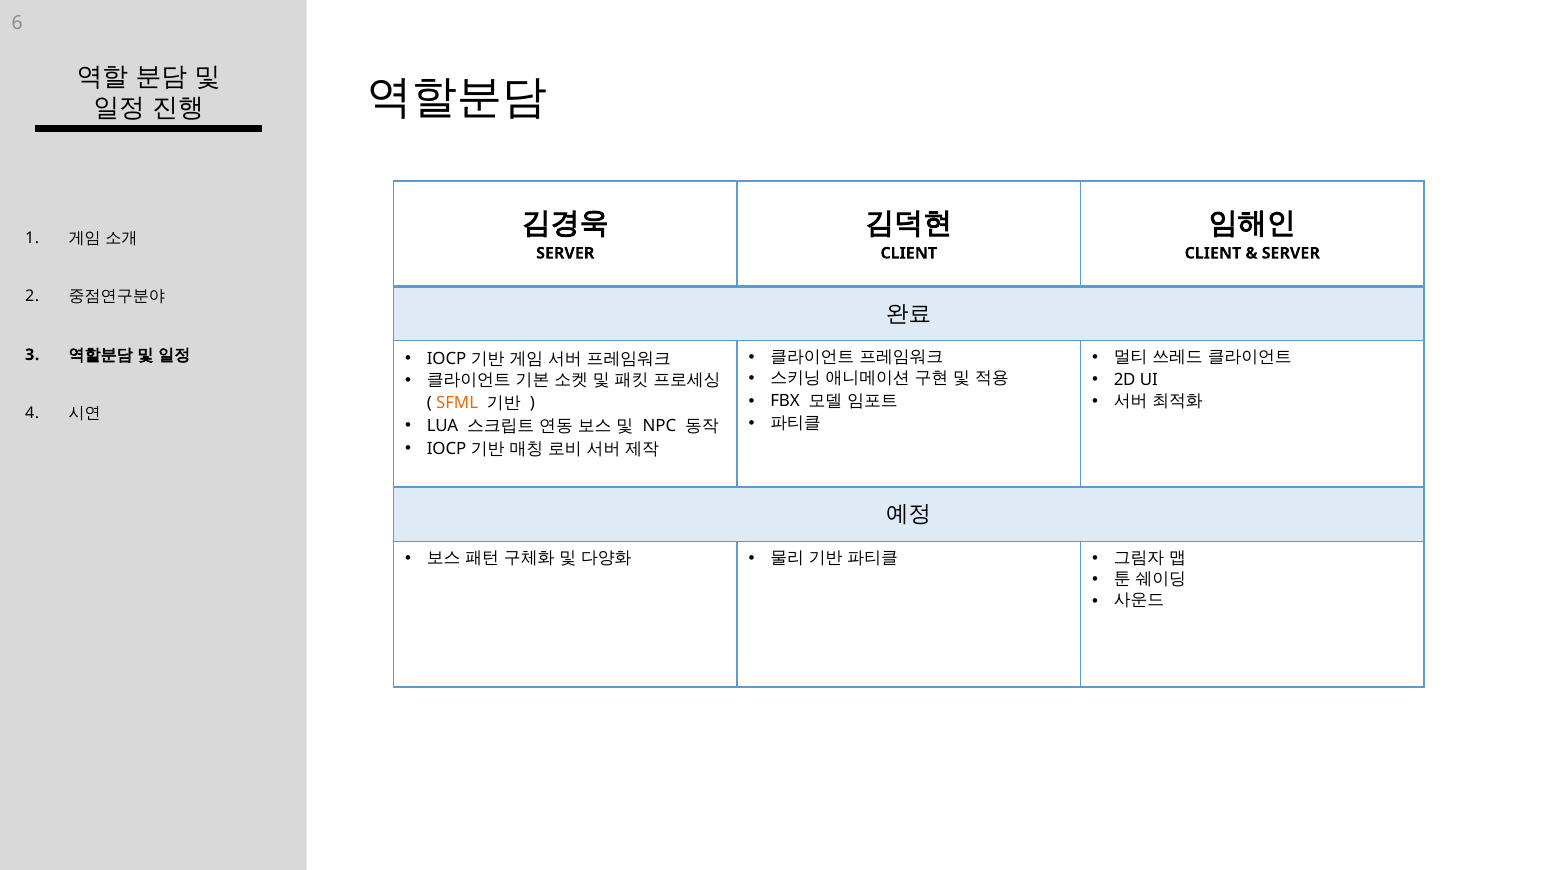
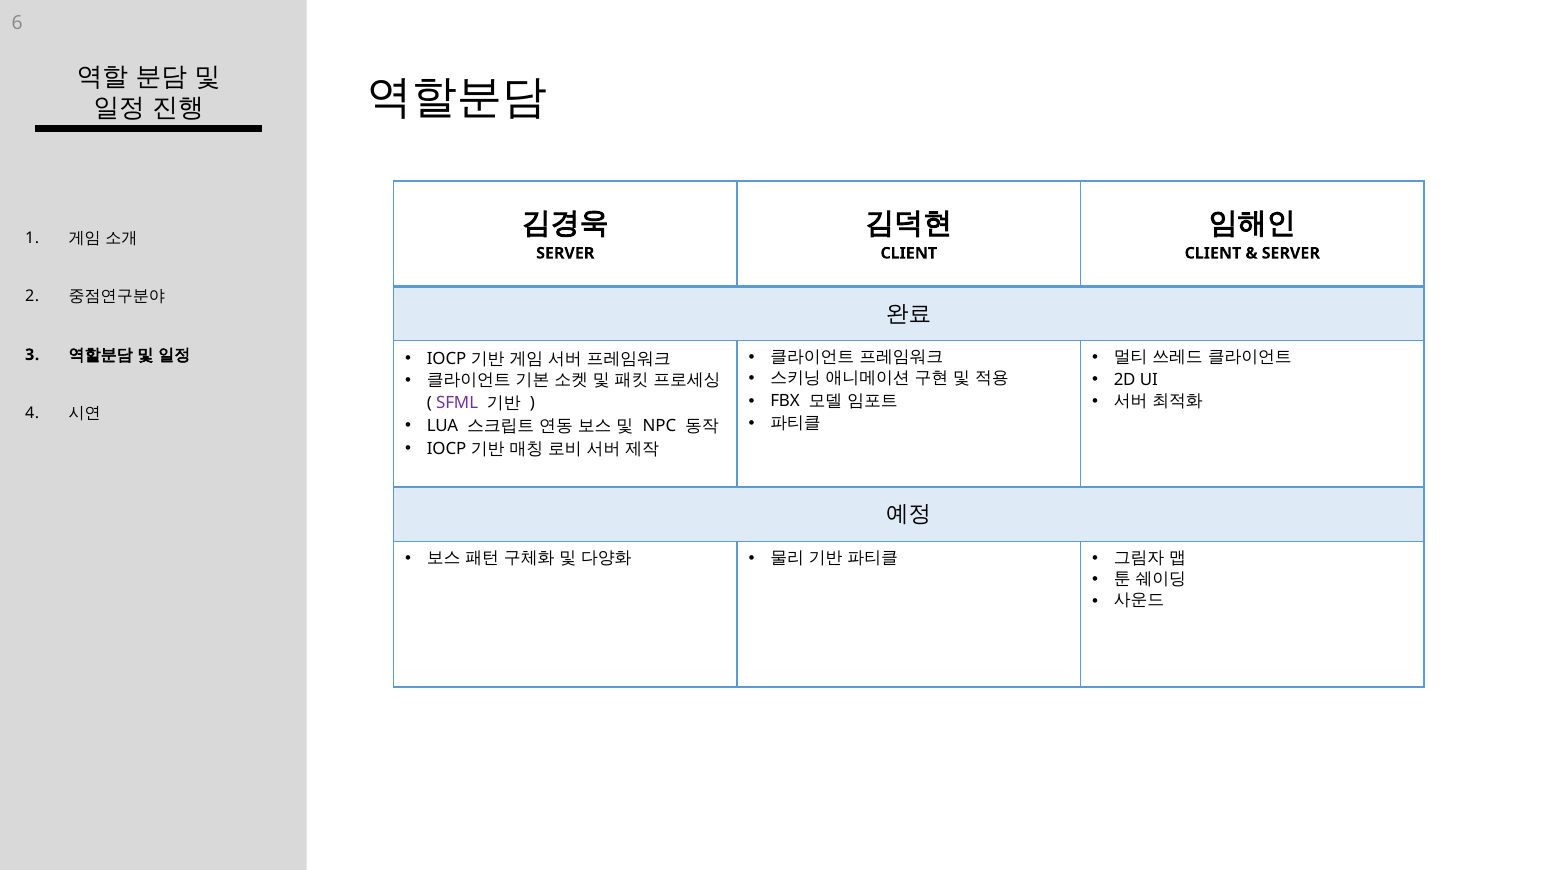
SFML colour: orange -> purple
